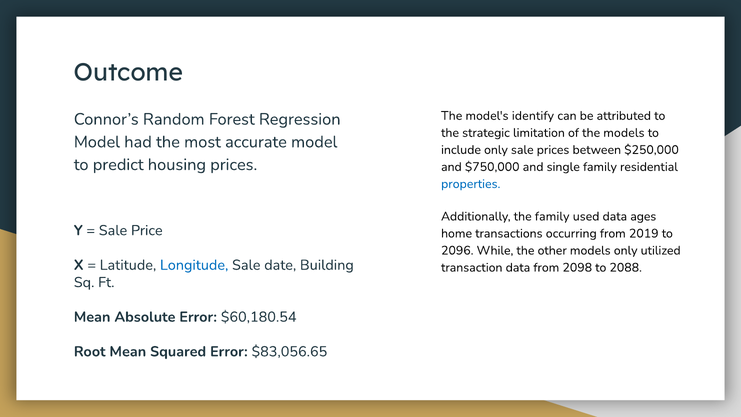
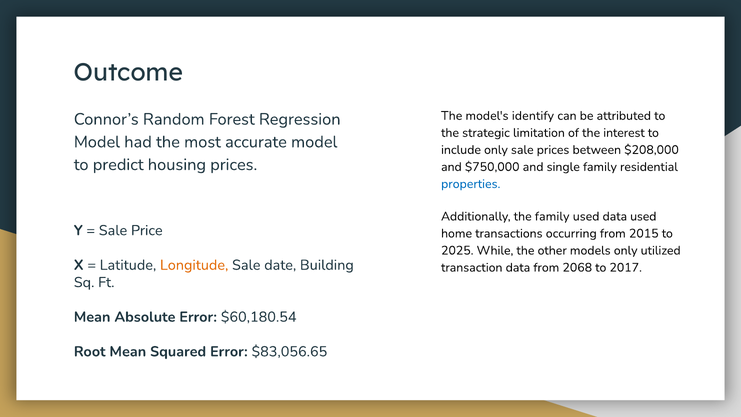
the models: models -> interest
$250,000: $250,000 -> $208,000
data ages: ages -> used
2019: 2019 -> 2015
2096: 2096 -> 2025
Longitude colour: blue -> orange
2098: 2098 -> 2068
2088: 2088 -> 2017
